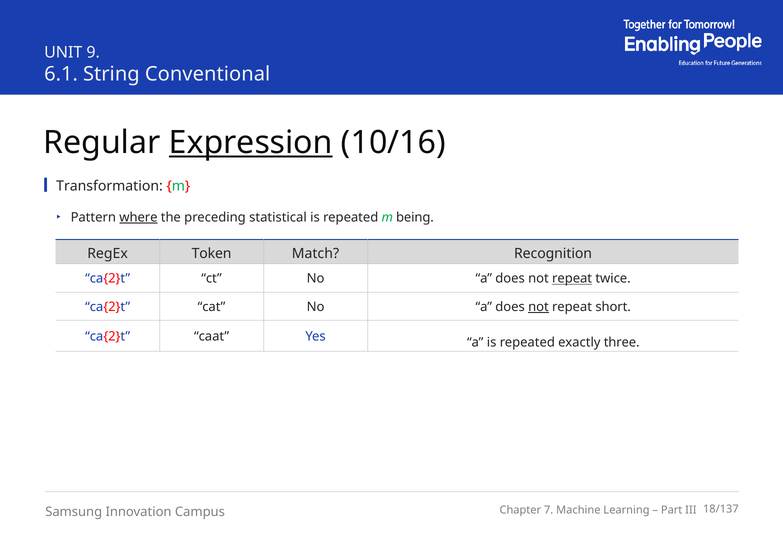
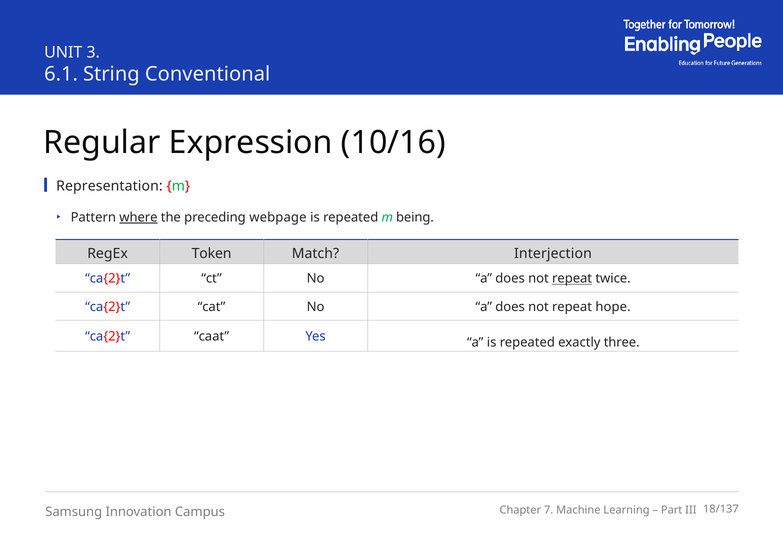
9: 9 -> 3
Expression underline: present -> none
Transformation: Transformation -> Representation
statistical: statistical -> webpage
Recognition: Recognition -> Interjection
not at (538, 306) underline: present -> none
short: short -> hope
